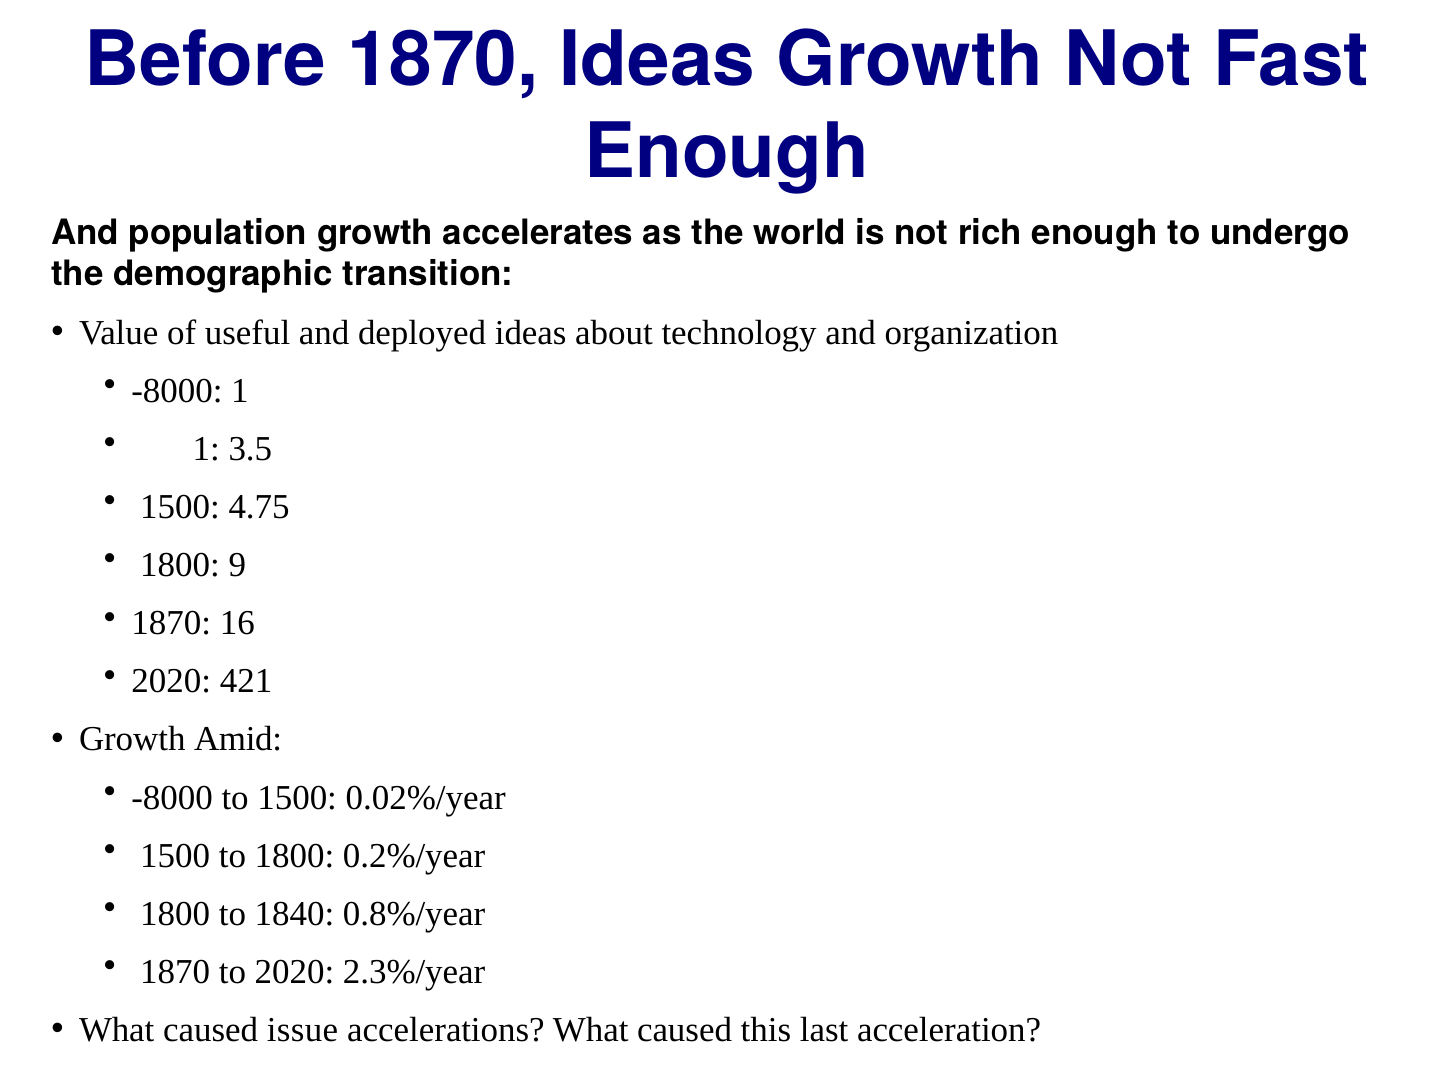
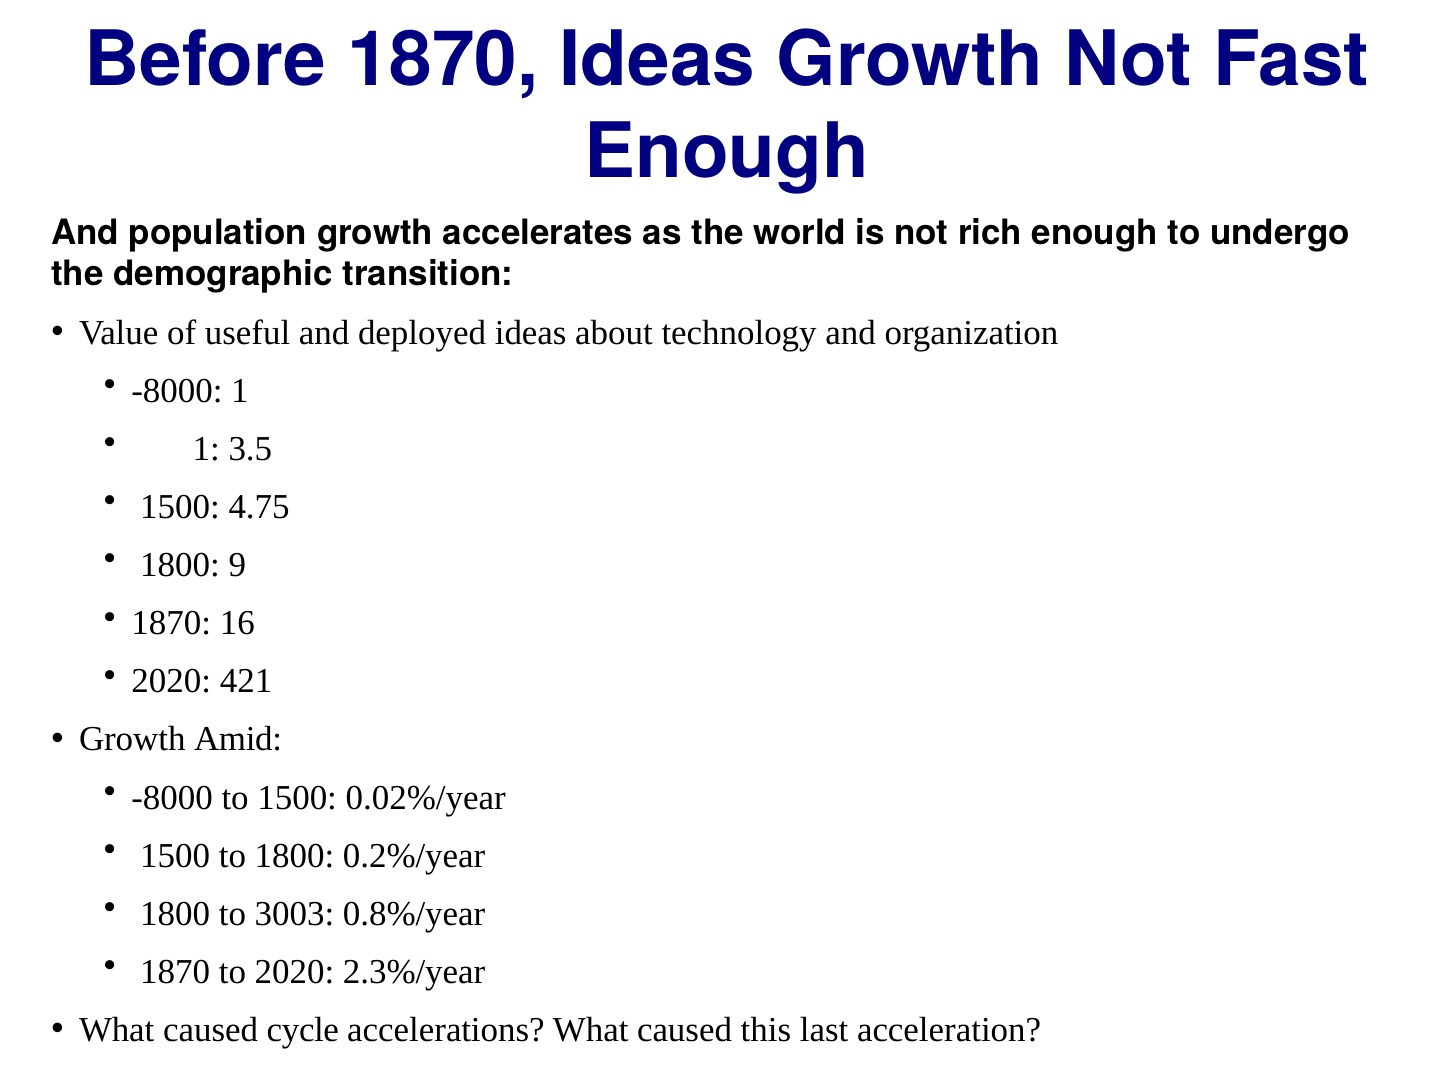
1840: 1840 -> 3003
issue: issue -> cycle
